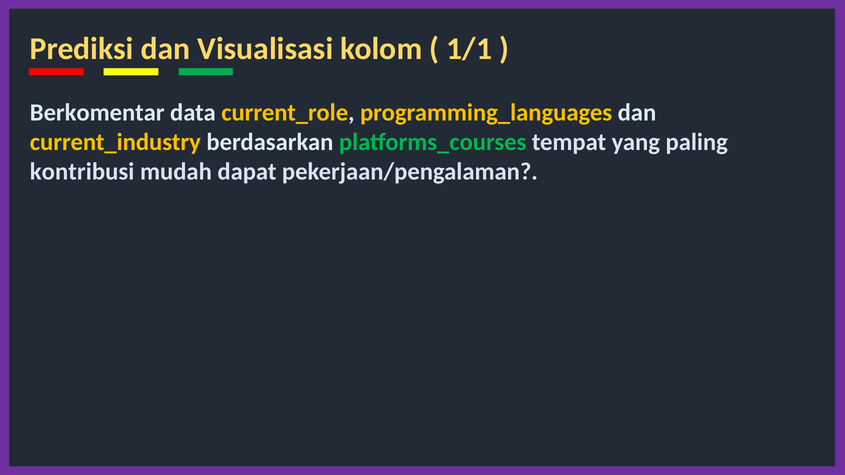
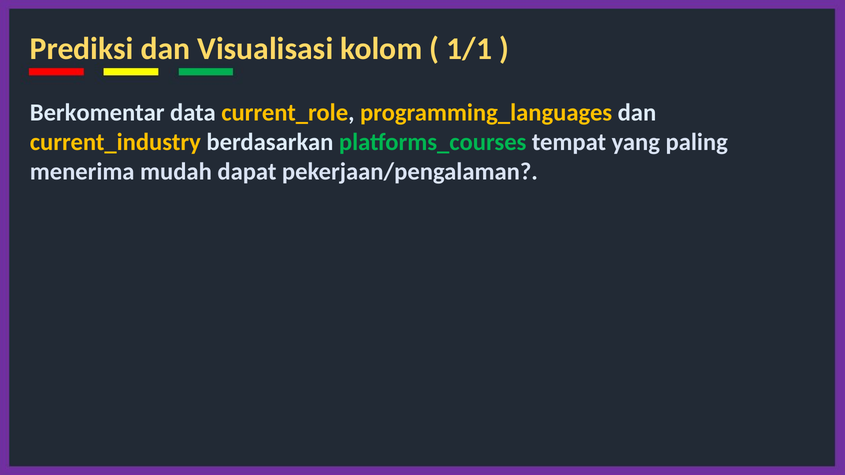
kontribusi: kontribusi -> menerima
